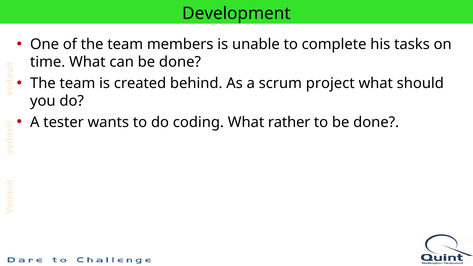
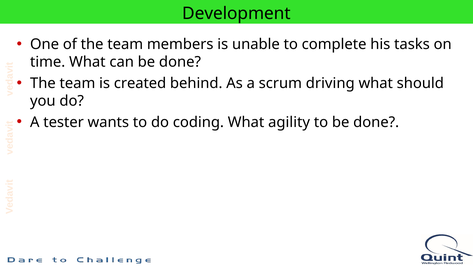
project: project -> driving
rather: rather -> agility
